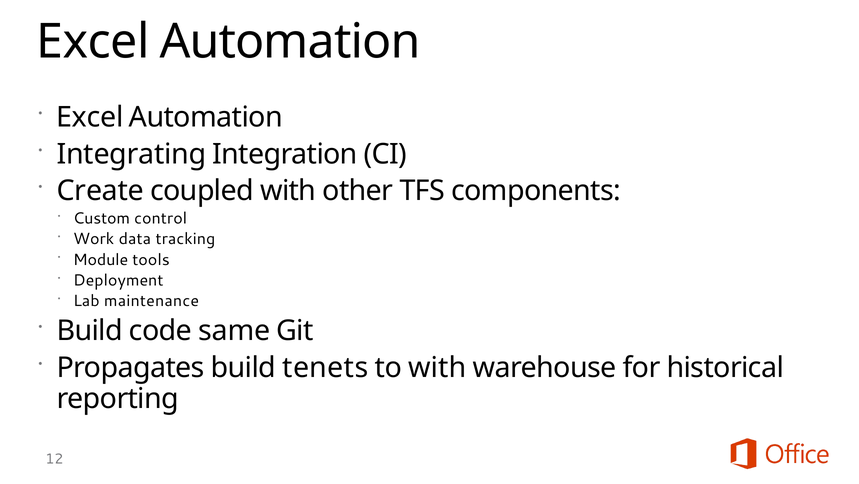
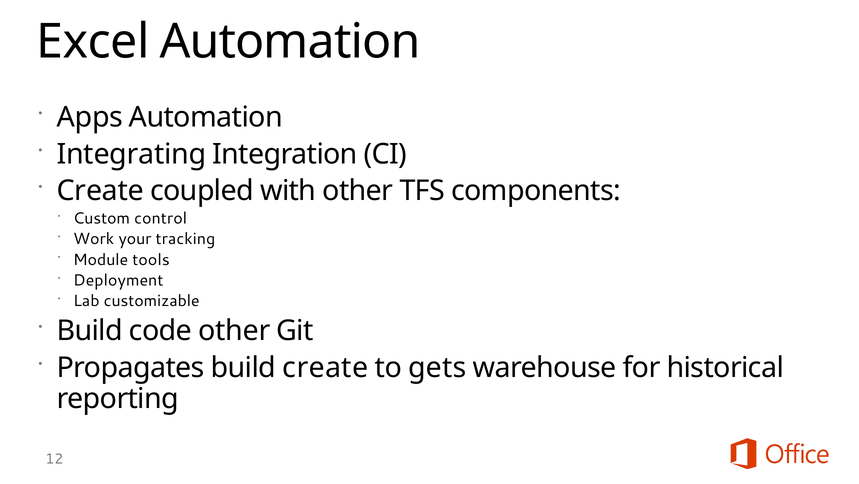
Excel at (90, 117): Excel -> Apps
data: data -> your
maintenance: maintenance -> customizable
code same: same -> other
build tenets: tenets -> create
to with: with -> gets
